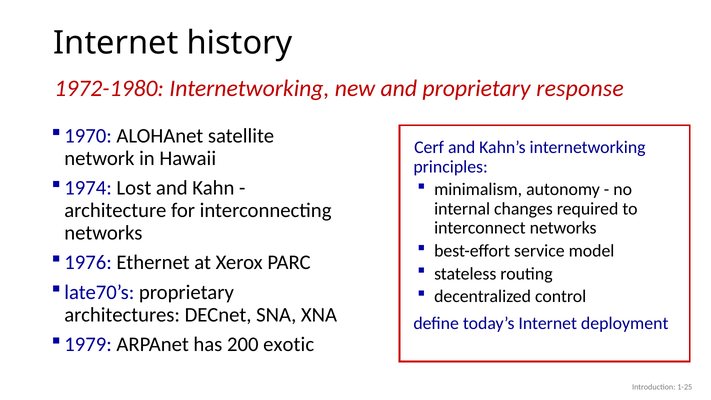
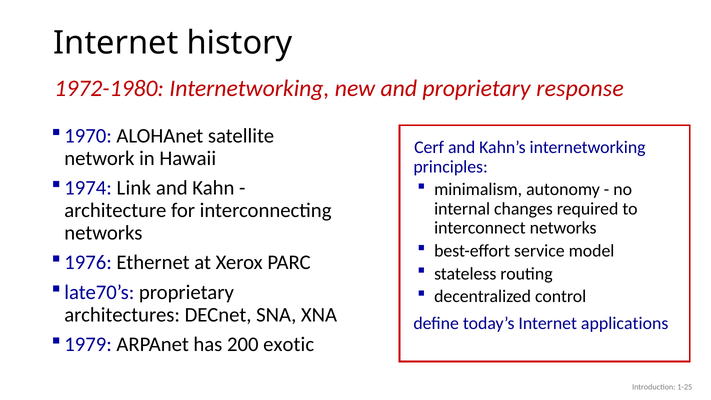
Lost: Lost -> Link
deployment: deployment -> applications
